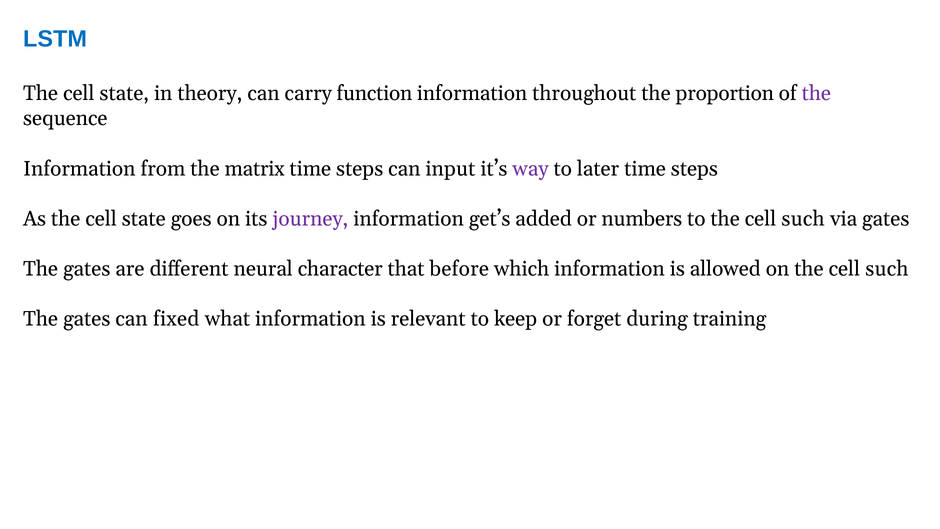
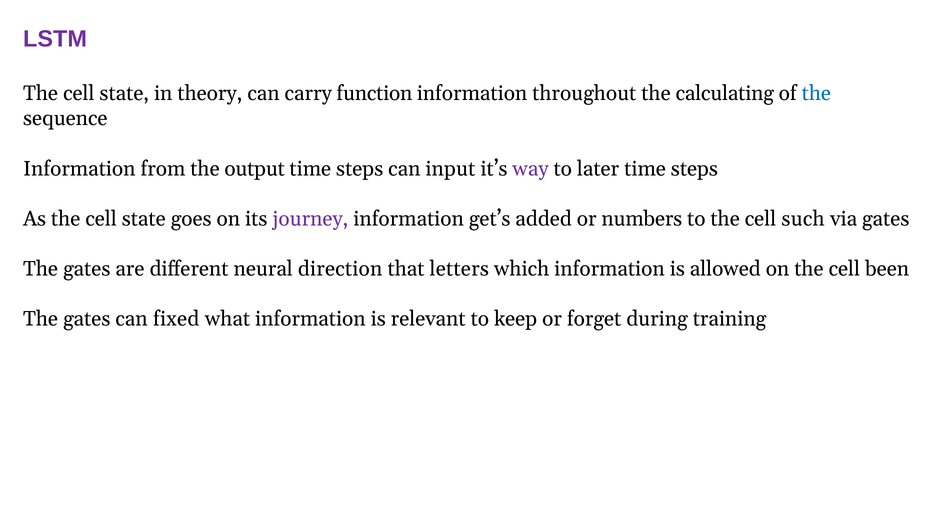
LSTM colour: blue -> purple
proportion: proportion -> calculating
the at (816, 93) colour: purple -> blue
matrix: matrix -> output
character: character -> direction
before: before -> letters
on the cell such: such -> been
